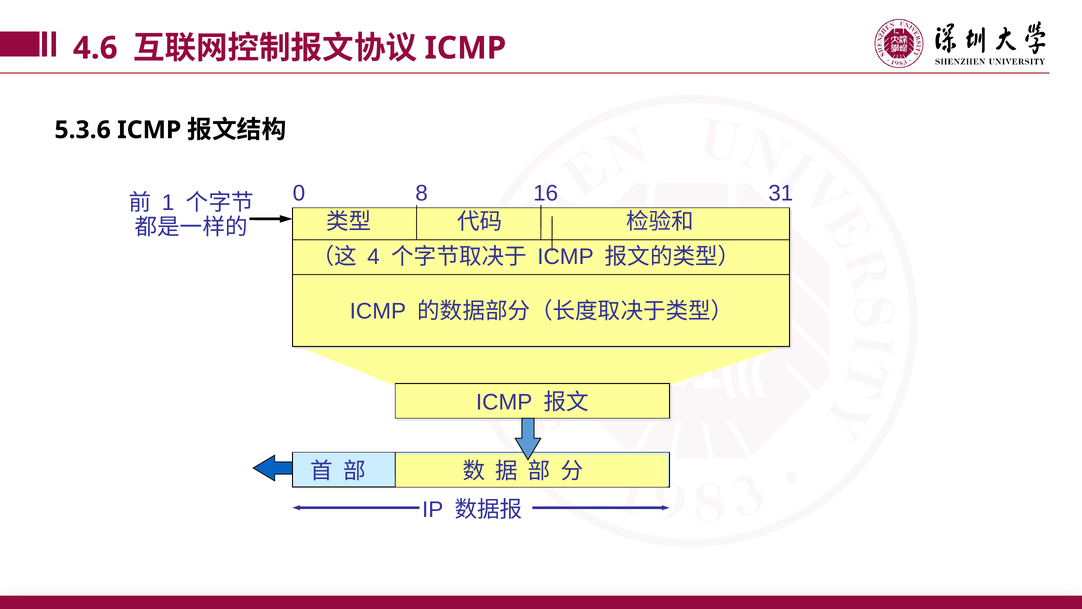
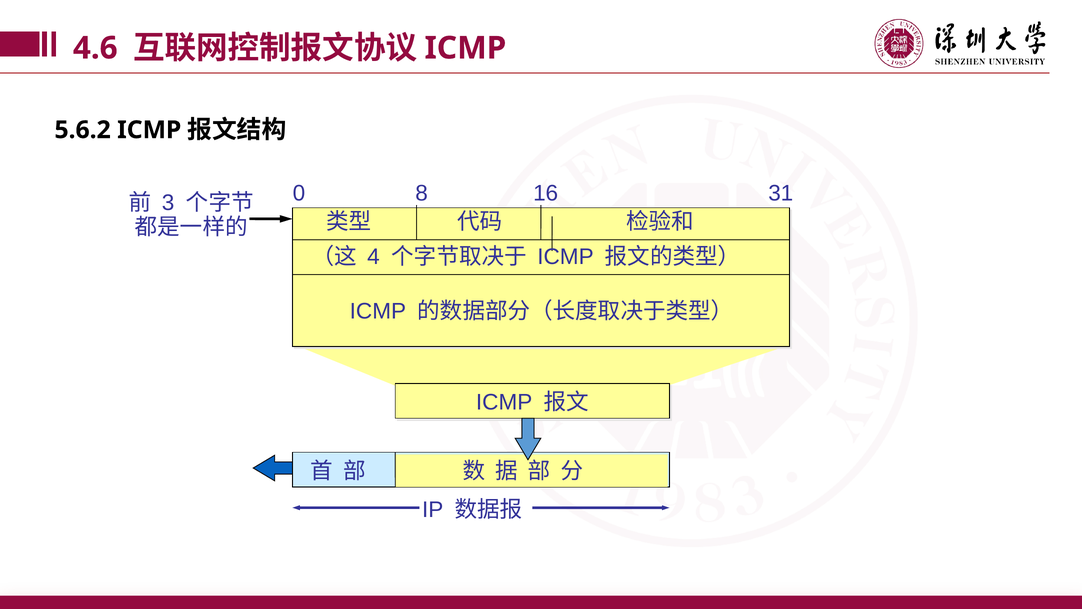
5.3.6: 5.3.6 -> 5.6.2
1: 1 -> 3
